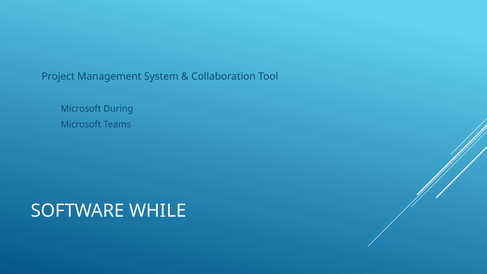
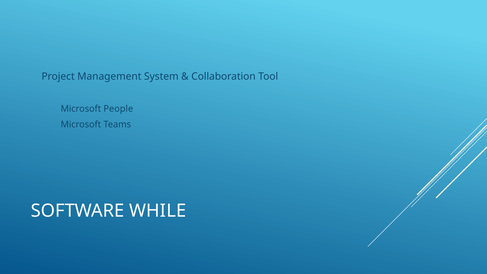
During: During -> People
